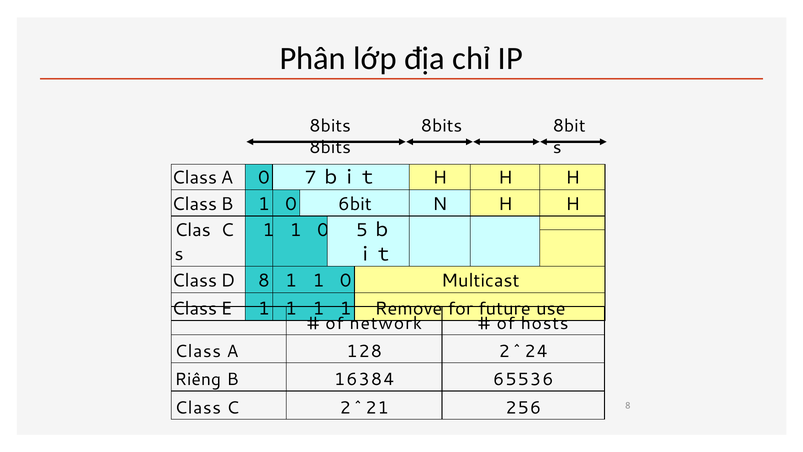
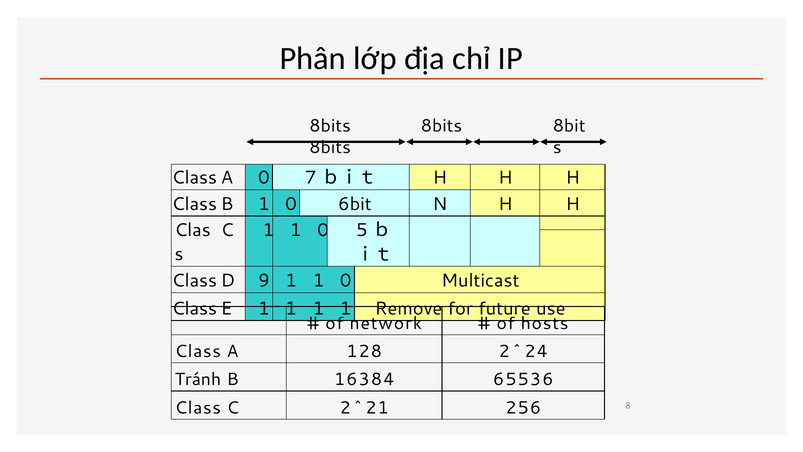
8 at (264, 280): 8 -> 9
Riêng: Riêng -> Tránh
